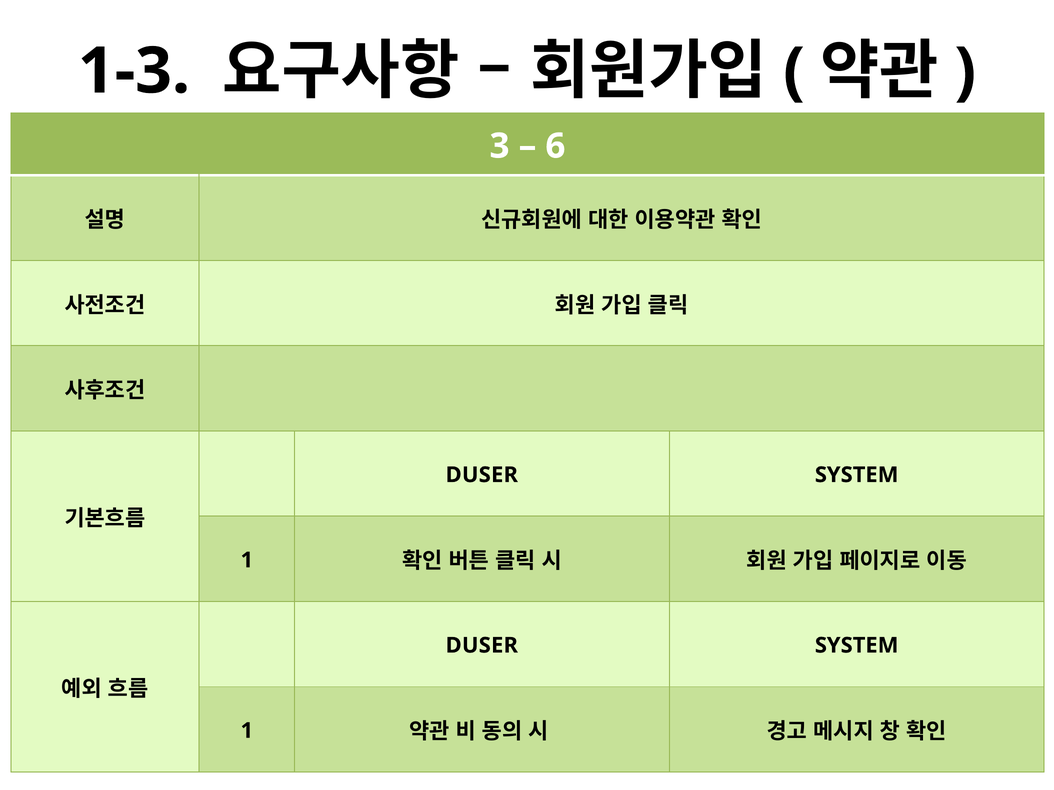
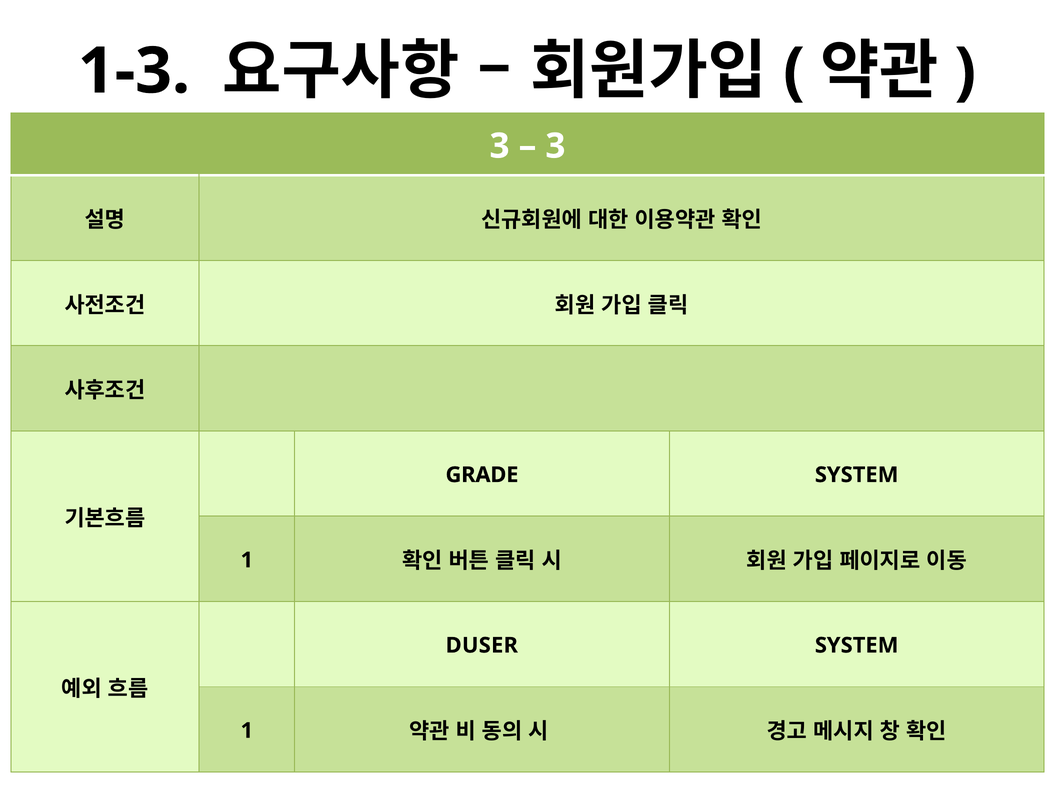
6 at (555, 146): 6 -> 3
DUSER at (482, 475): DUSER -> GRADE
